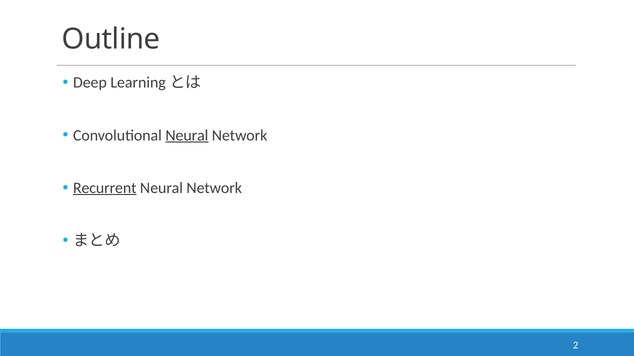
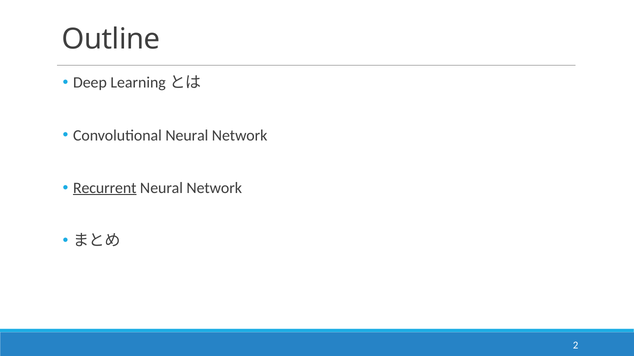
Neural at (187, 136) underline: present -> none
